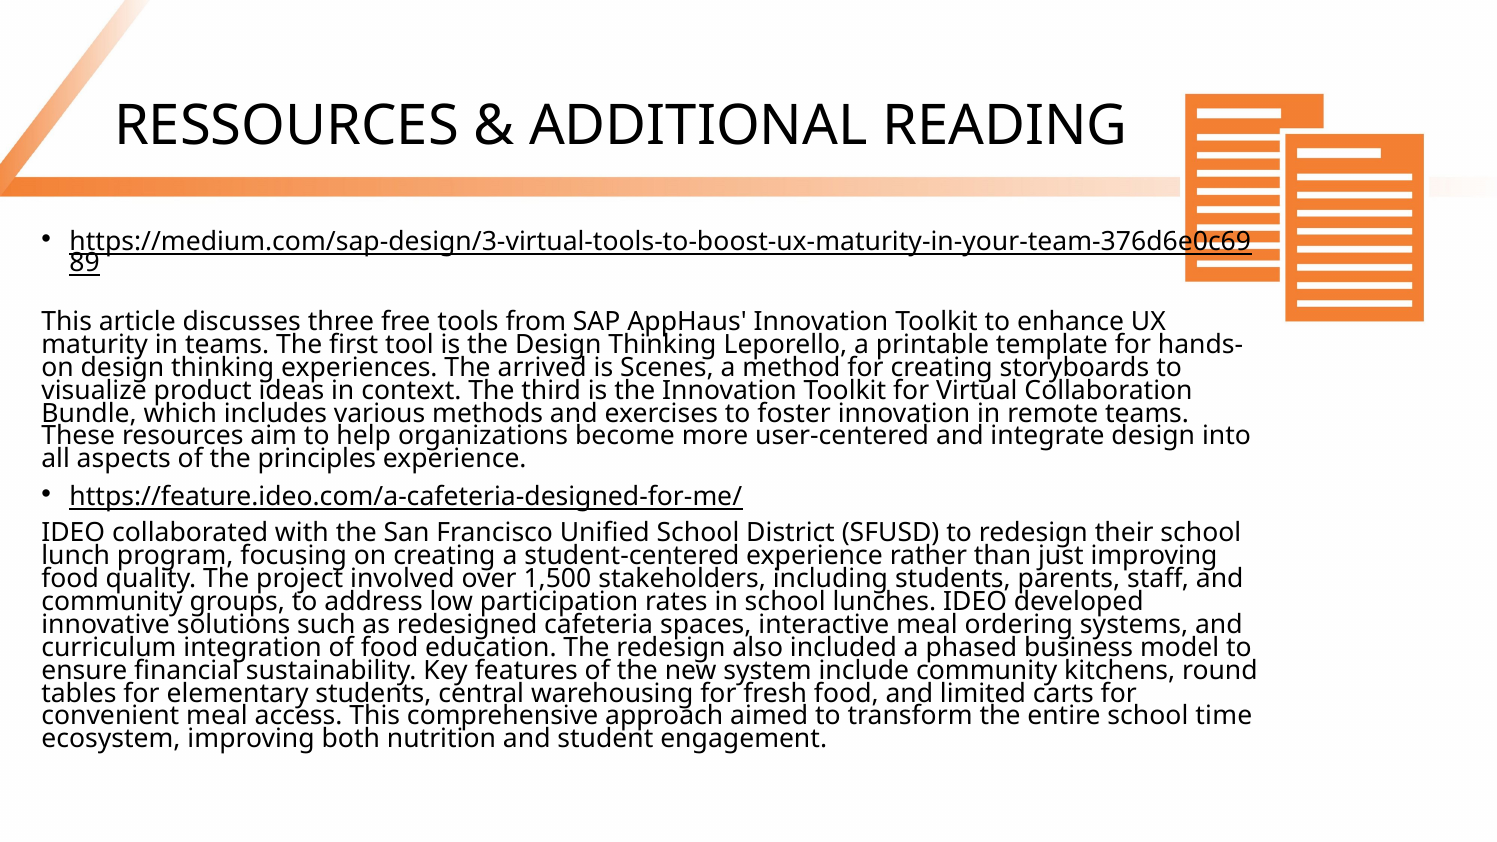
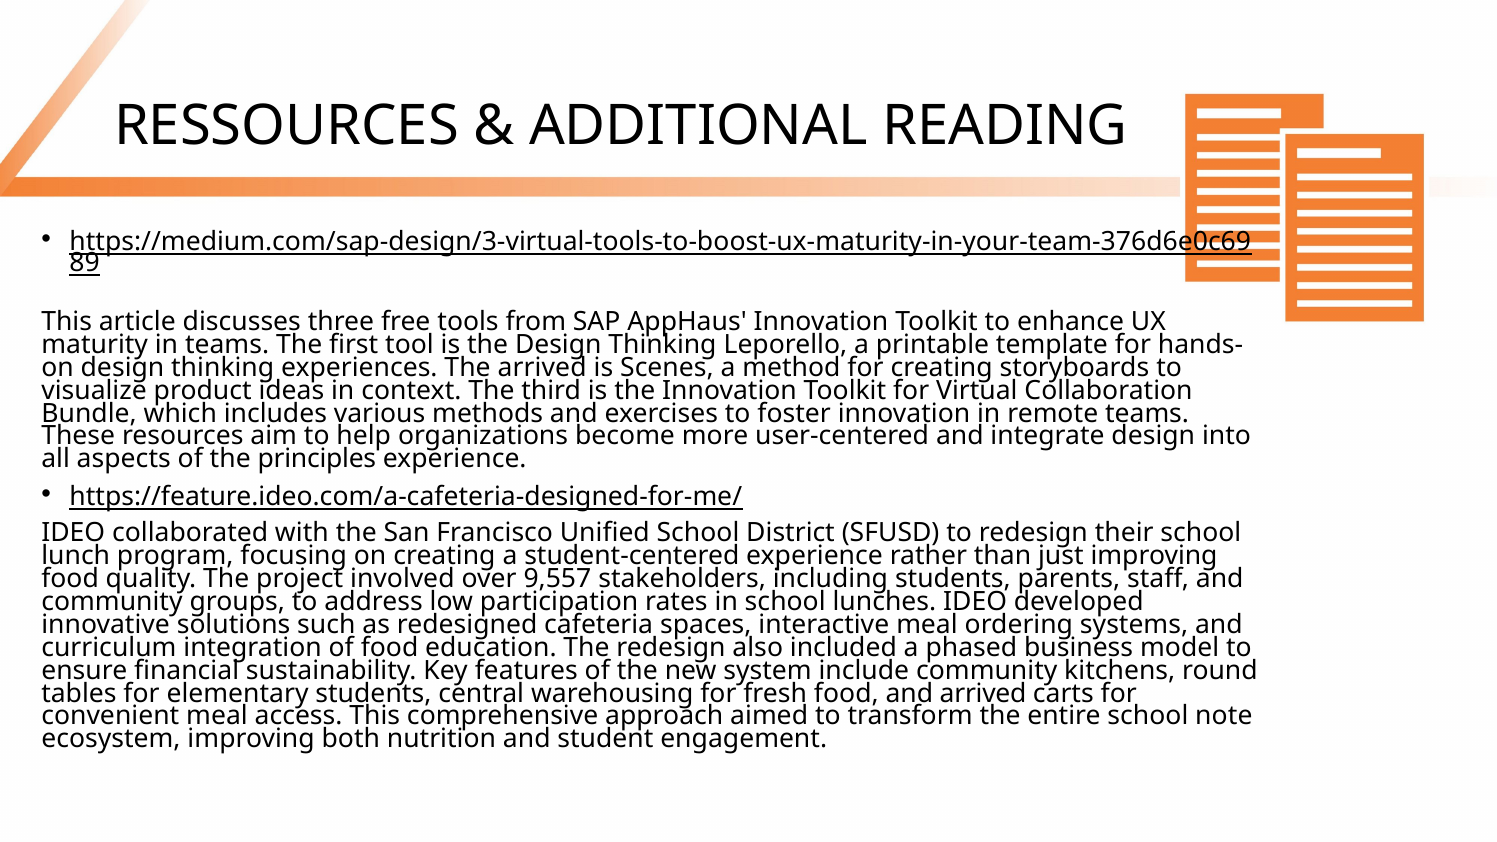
1,500: 1,500 -> 9,557
and limited: limited -> arrived
time: time -> note
